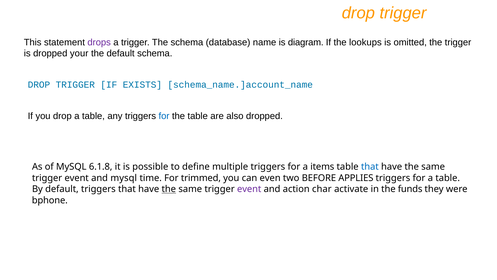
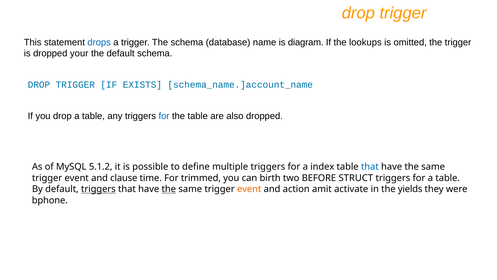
drops colour: purple -> blue
6.1.8: 6.1.8 -> 5.1.2
items: items -> index
and mysql: mysql -> clause
even: even -> birth
APPLIES: APPLIES -> STRUCT
triggers at (98, 189) underline: none -> present
event at (249, 189) colour: purple -> orange
char: char -> amit
funds: funds -> yields
